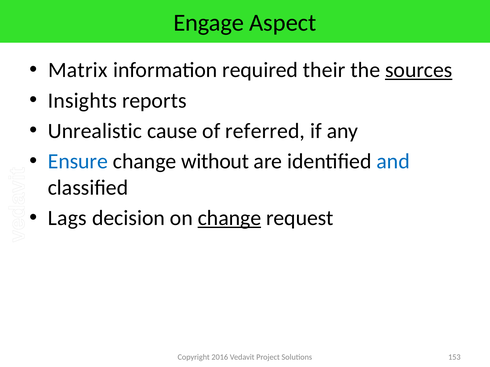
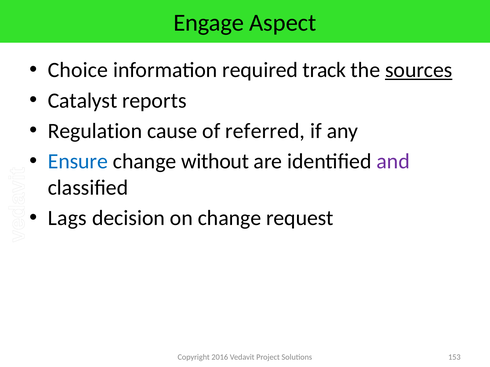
Matrix: Matrix -> Choice
their: their -> track
Insights: Insights -> Catalyst
Unrealistic: Unrealistic -> Regulation
and colour: blue -> purple
change at (229, 218) underline: present -> none
